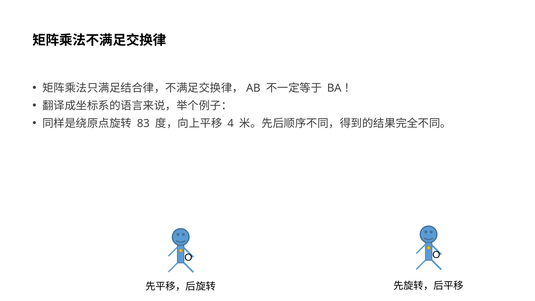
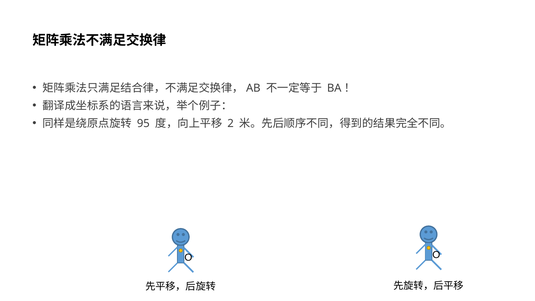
83: 83 -> 95
4: 4 -> 2
